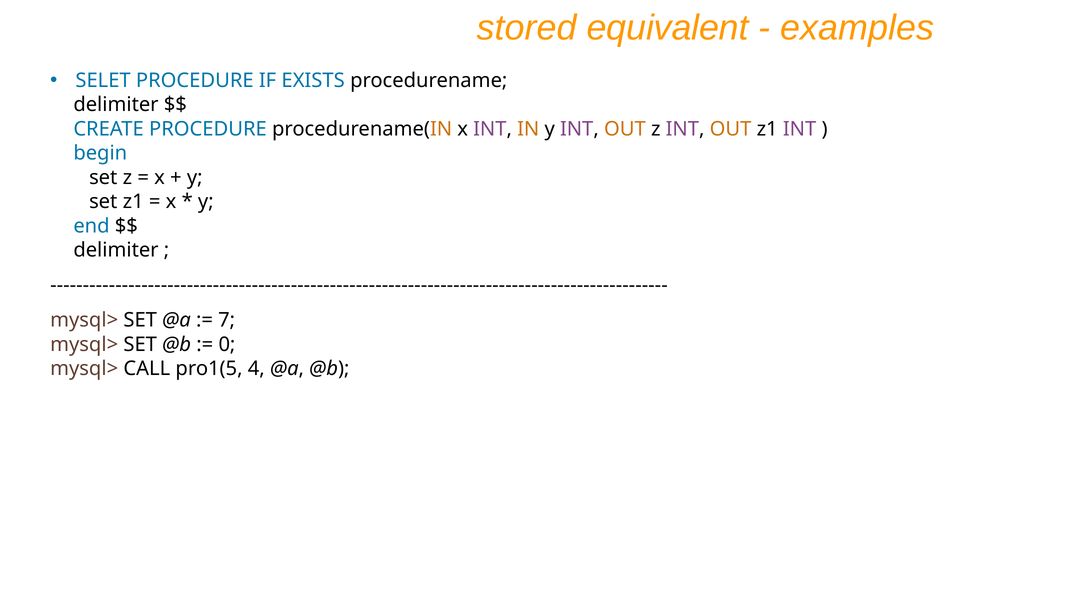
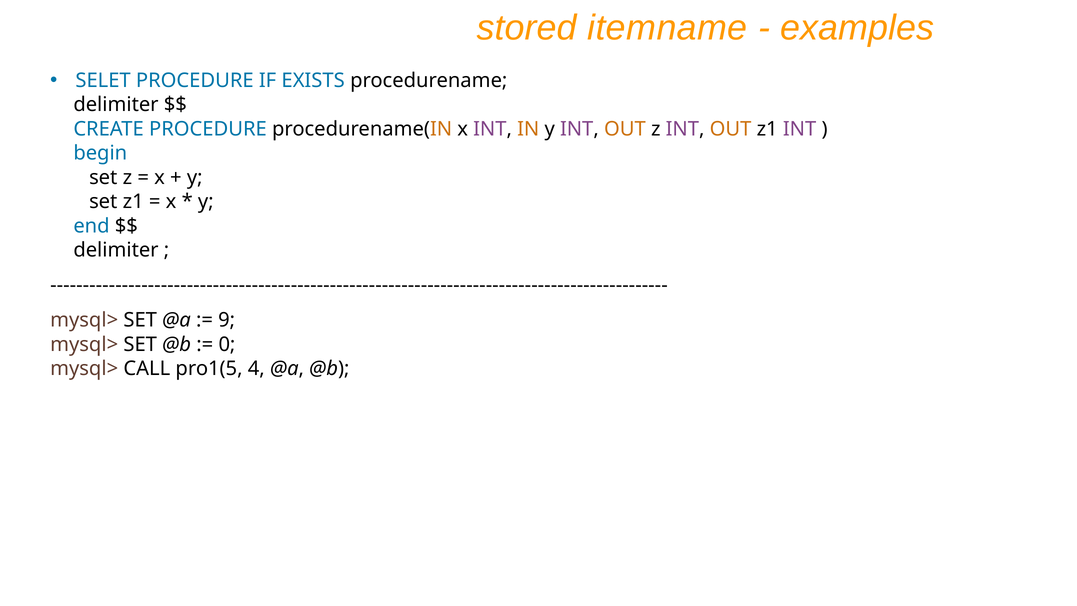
equivalent: equivalent -> itemname
7: 7 -> 9
